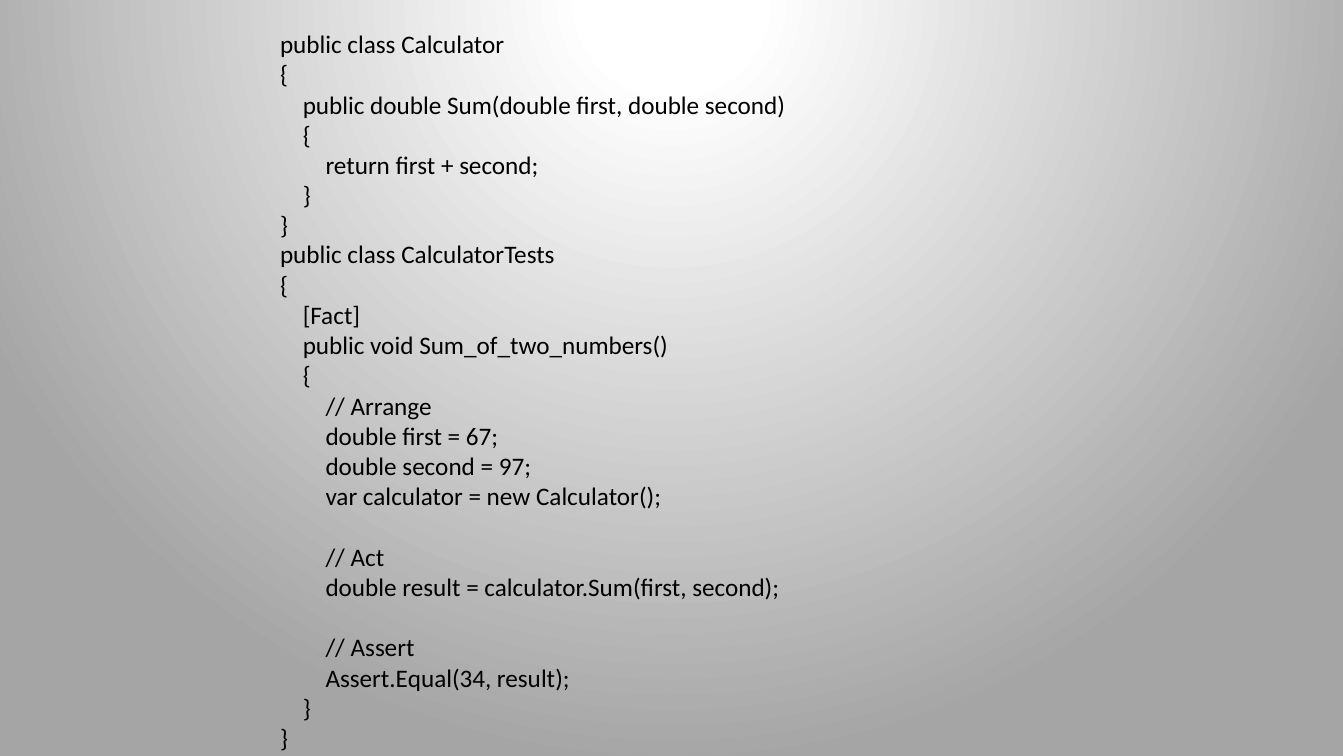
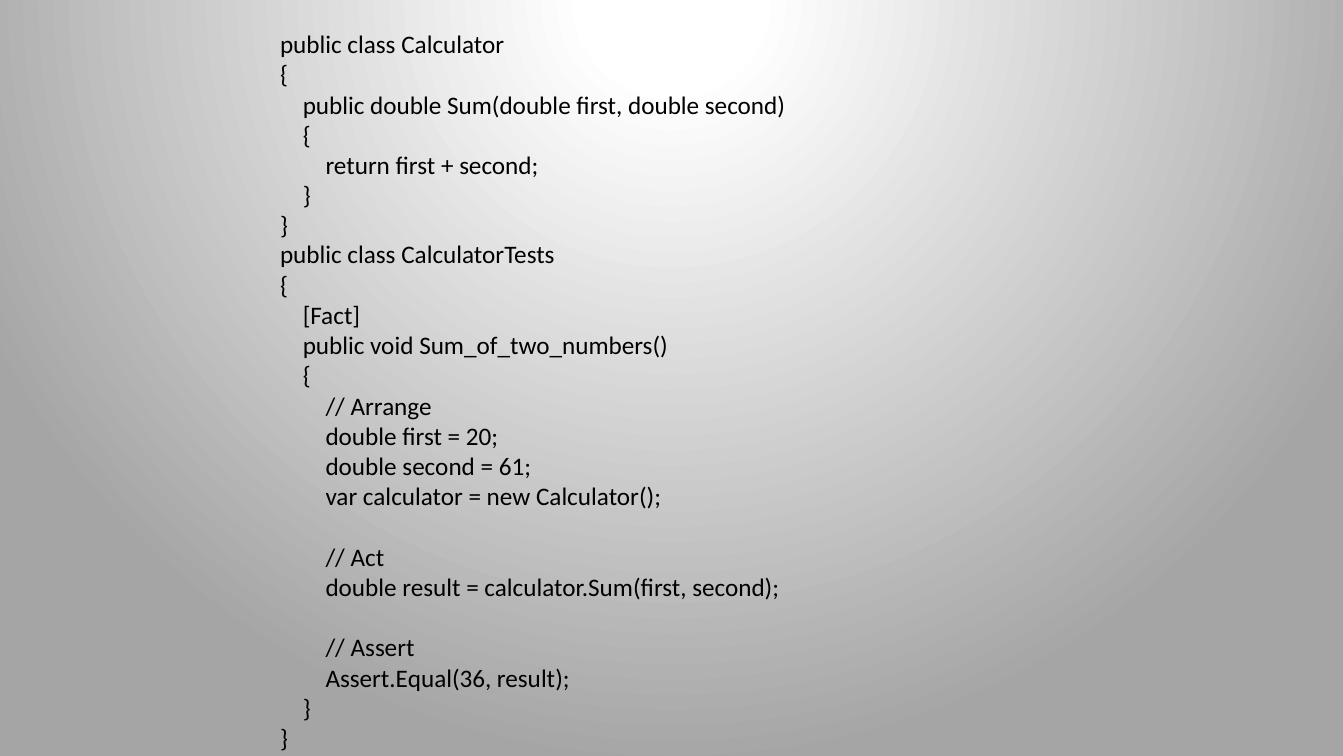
67: 67 -> 20
97: 97 -> 61
Assert.Equal(34: Assert.Equal(34 -> Assert.Equal(36
